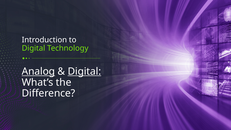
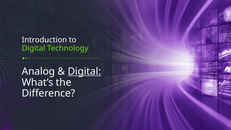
Analog underline: present -> none
